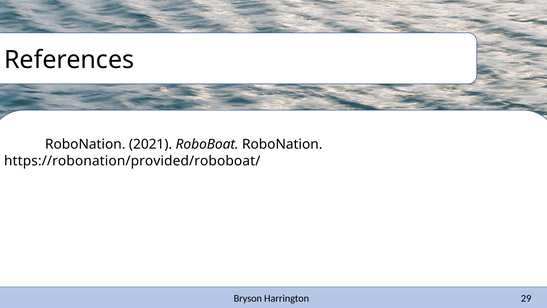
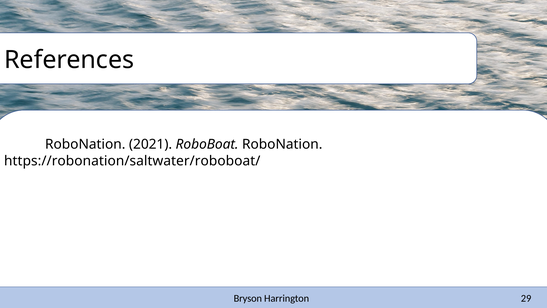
https://robonation/provided/roboboat/: https://robonation/provided/roboboat/ -> https://robonation/saltwater/roboboat/
